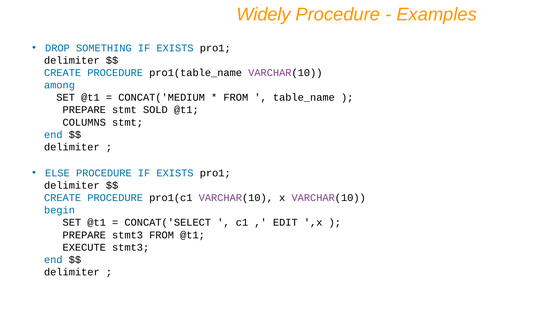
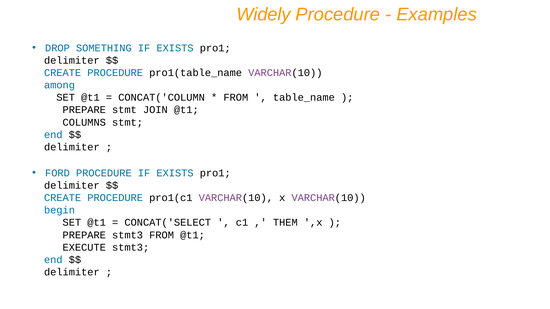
CONCAT('MEDIUM: CONCAT('MEDIUM -> CONCAT('COLUMN
SOLD: SOLD -> JOIN
ELSE: ELSE -> FORD
EDIT: EDIT -> THEM
